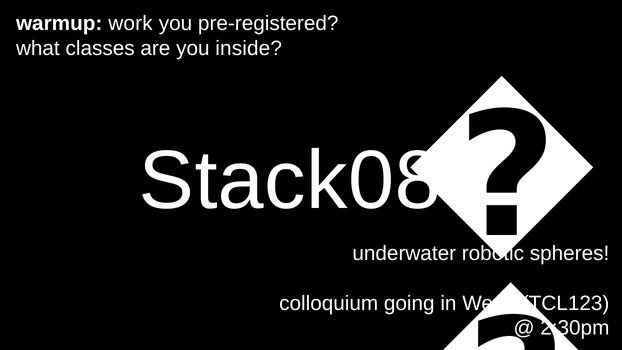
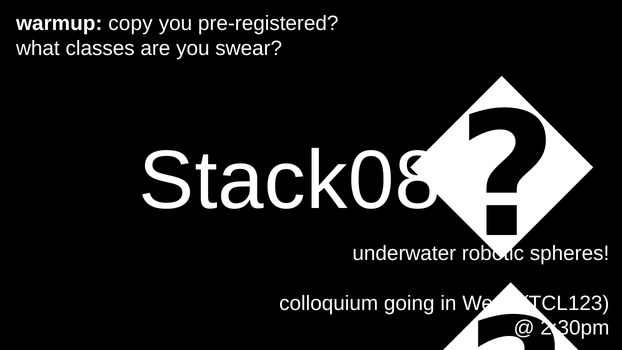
work: work -> copy
inside: inside -> swear
